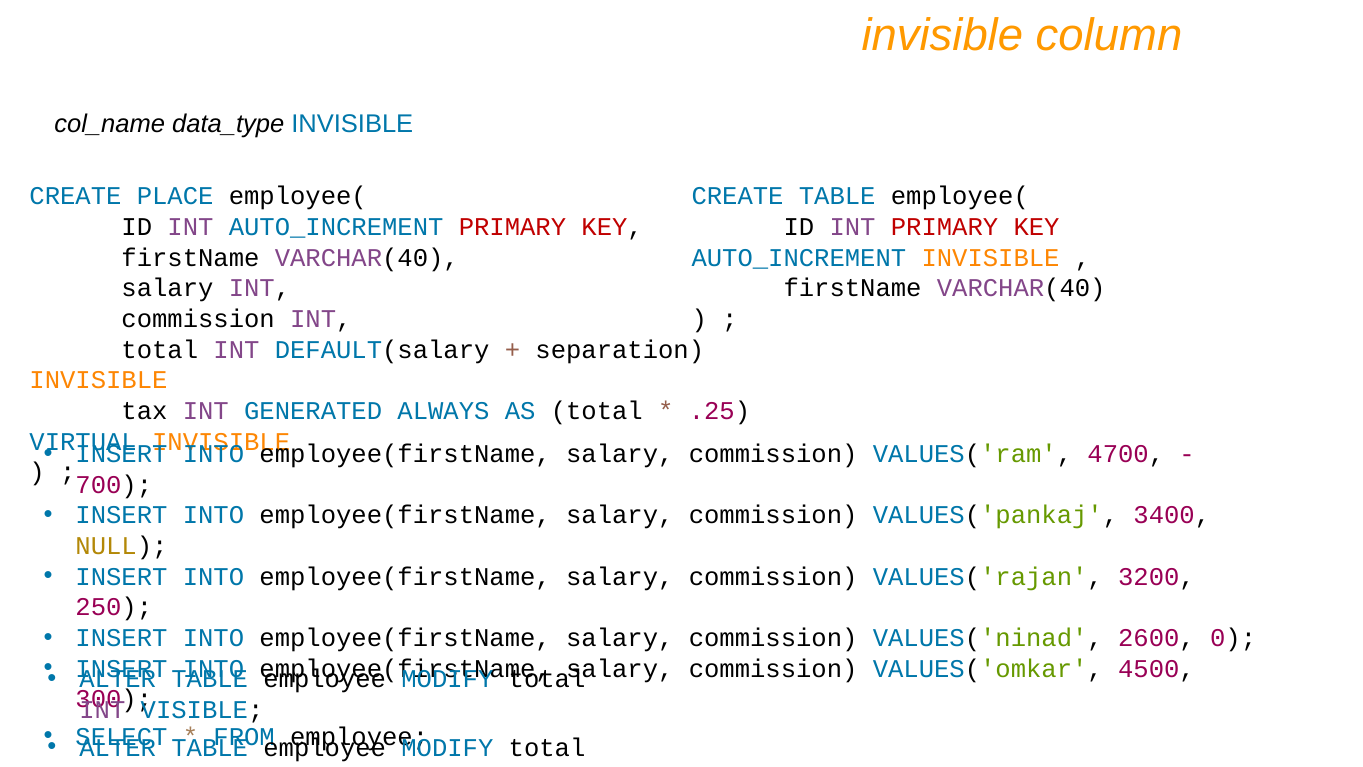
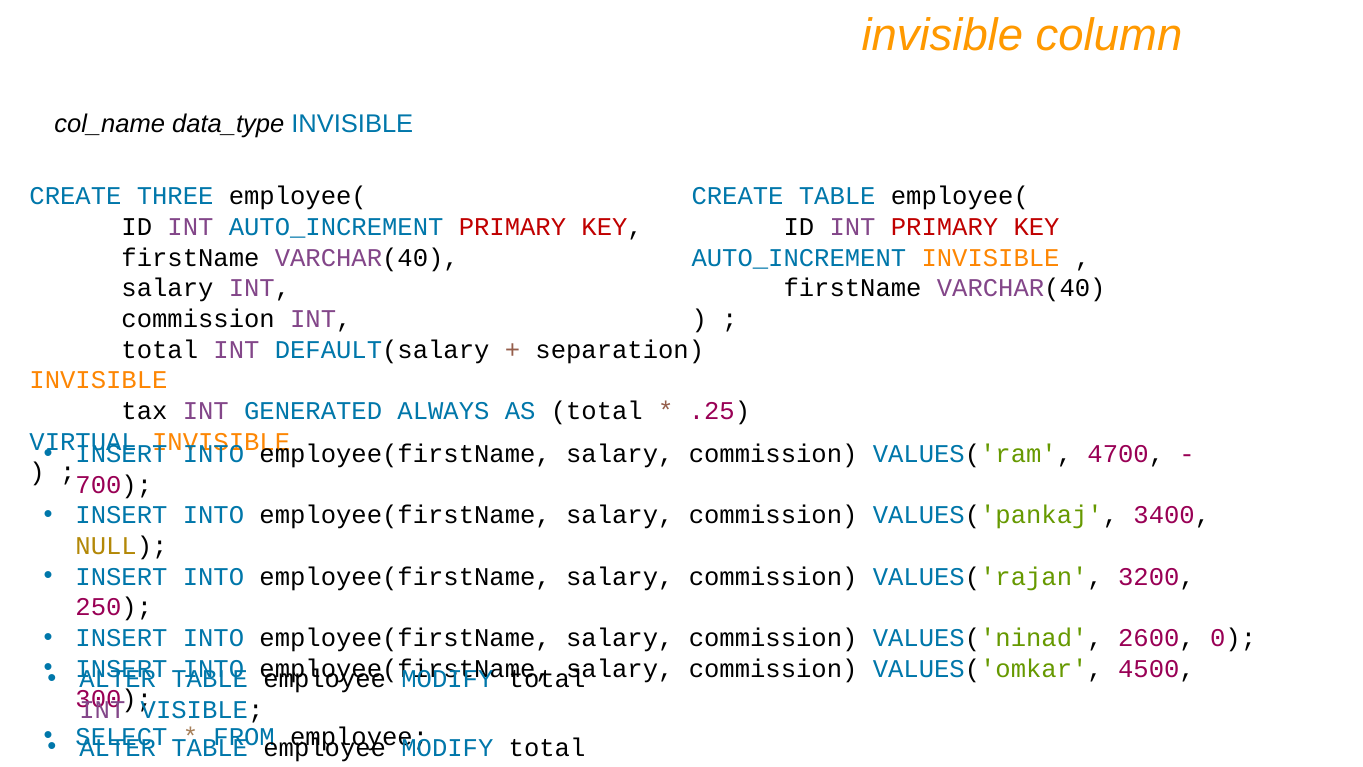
PLACE: PLACE -> THREE
